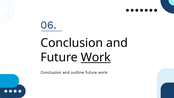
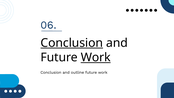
Conclusion at (72, 43) underline: none -> present
